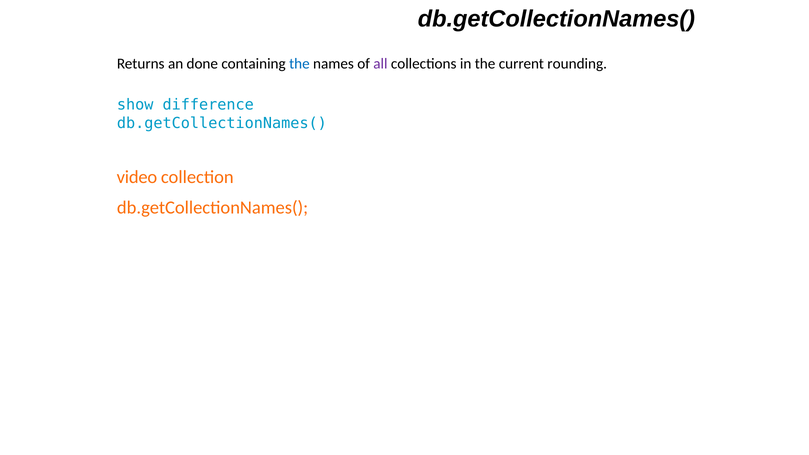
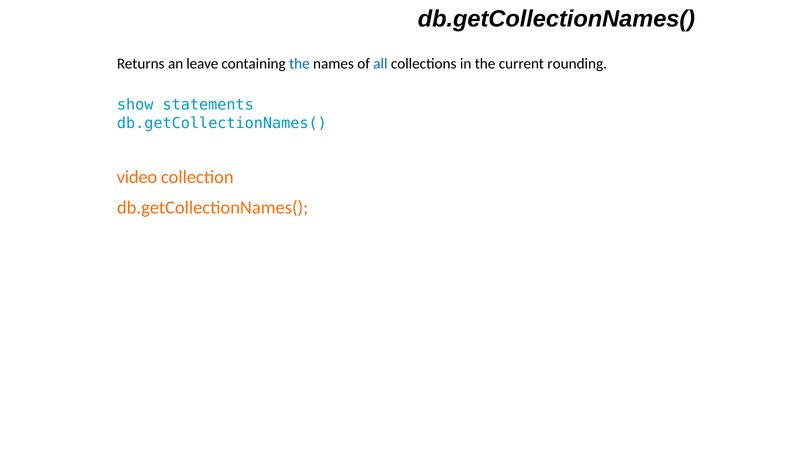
done: done -> leave
all colour: purple -> blue
difference: difference -> statements
